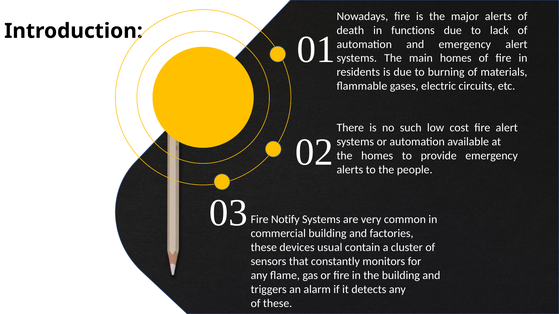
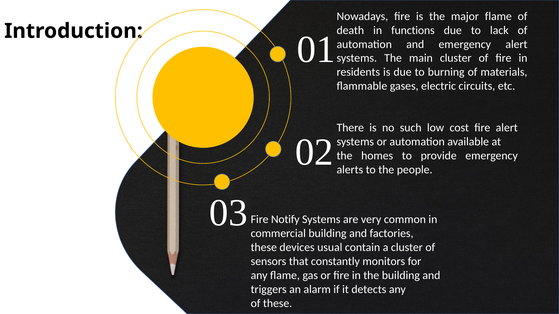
major alerts: alerts -> flame
main homes: homes -> cluster
